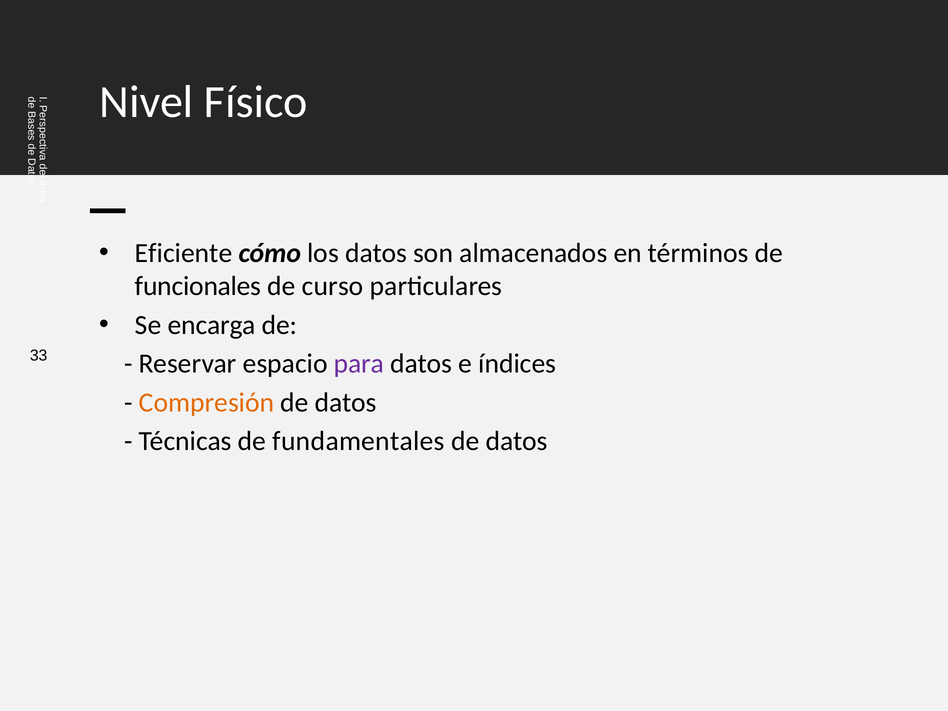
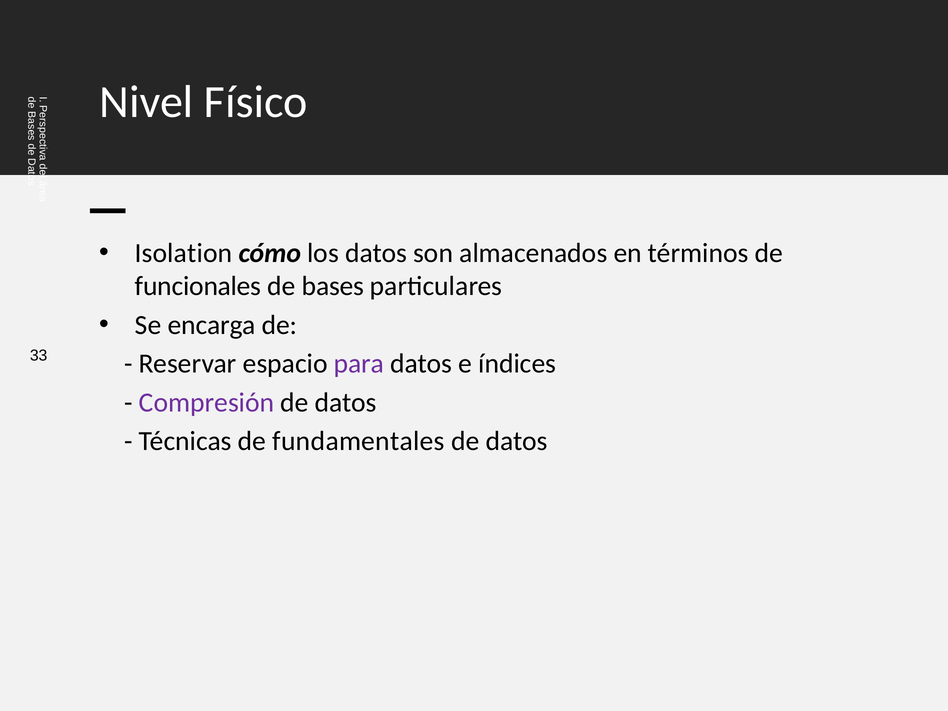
Eficiente: Eficiente -> Isolation
curso: curso -> bases
Compresión colour: orange -> purple
